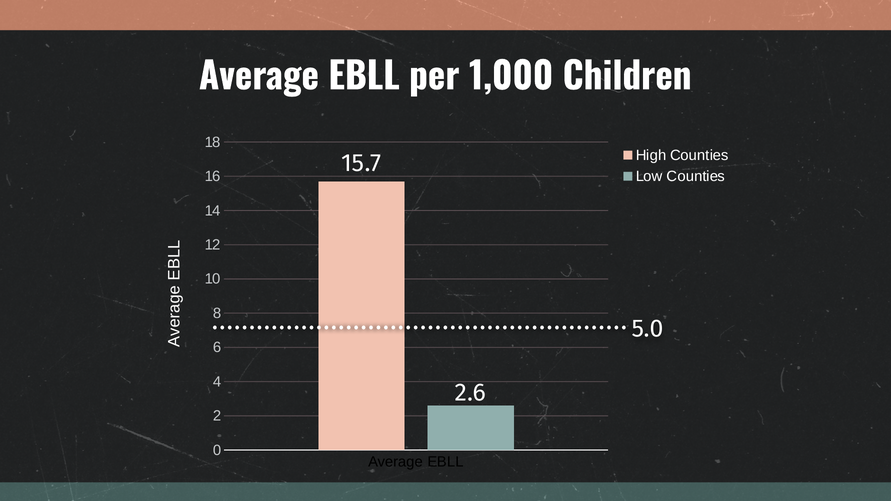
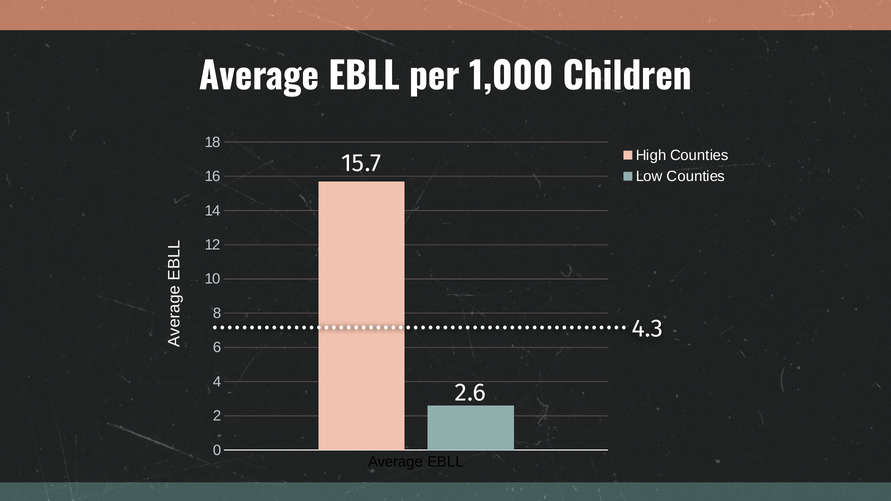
5.0: 5.0 -> 4.3
